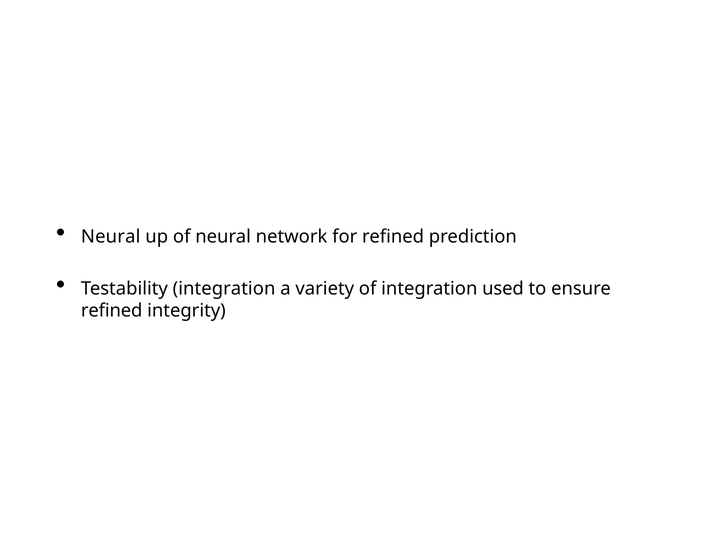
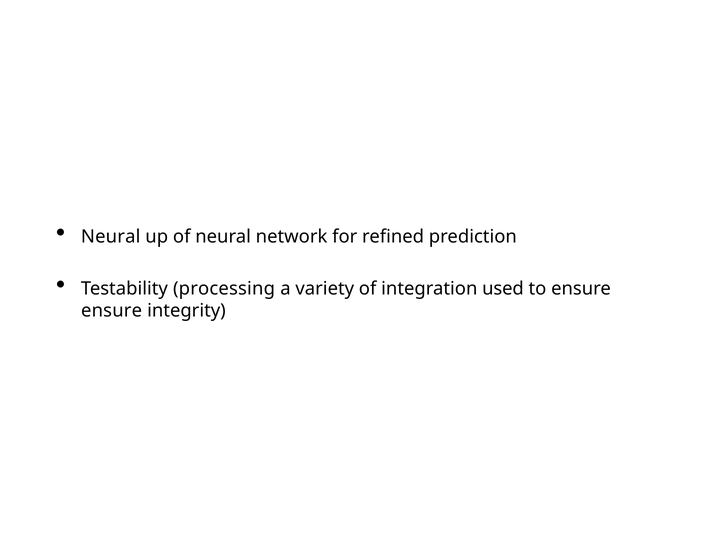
Testability integration: integration -> processing
refined at (112, 311): refined -> ensure
